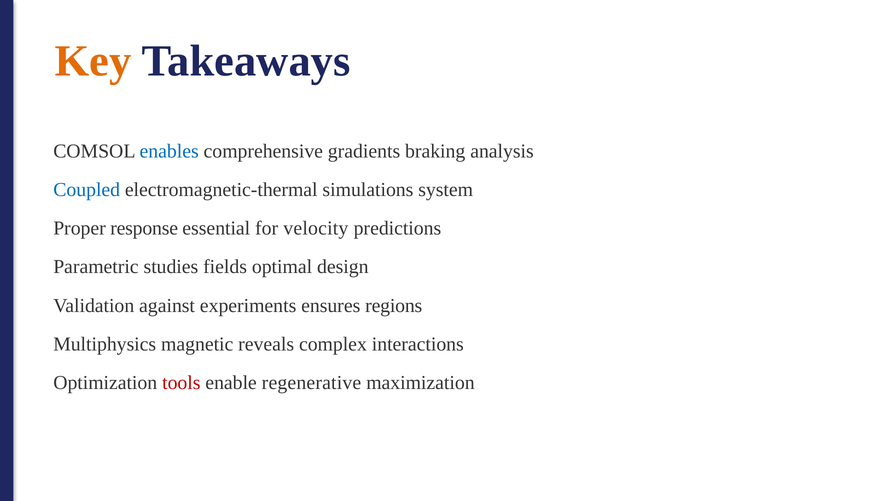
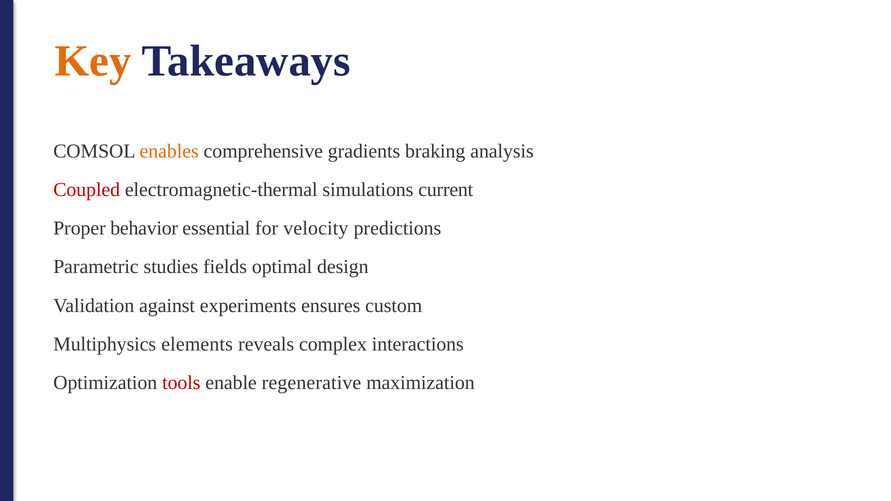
enables colour: blue -> orange
Coupled colour: blue -> red
system: system -> current
response: response -> behavior
regions: regions -> custom
magnetic: magnetic -> elements
